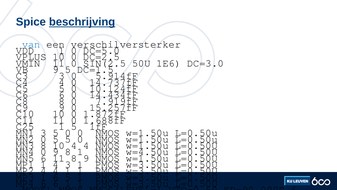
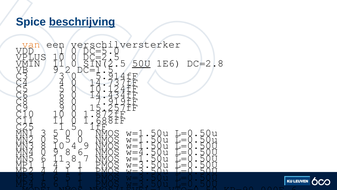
van colour: blue -> orange
50U underline: none -> present
DC=3.0: DC=3.0 -> DC=2.8
5 at (68, 69): 5 -> 2
4 at (86, 145): 4 -> 9
8 1: 1 -> 6
8 9: 9 -> 7
